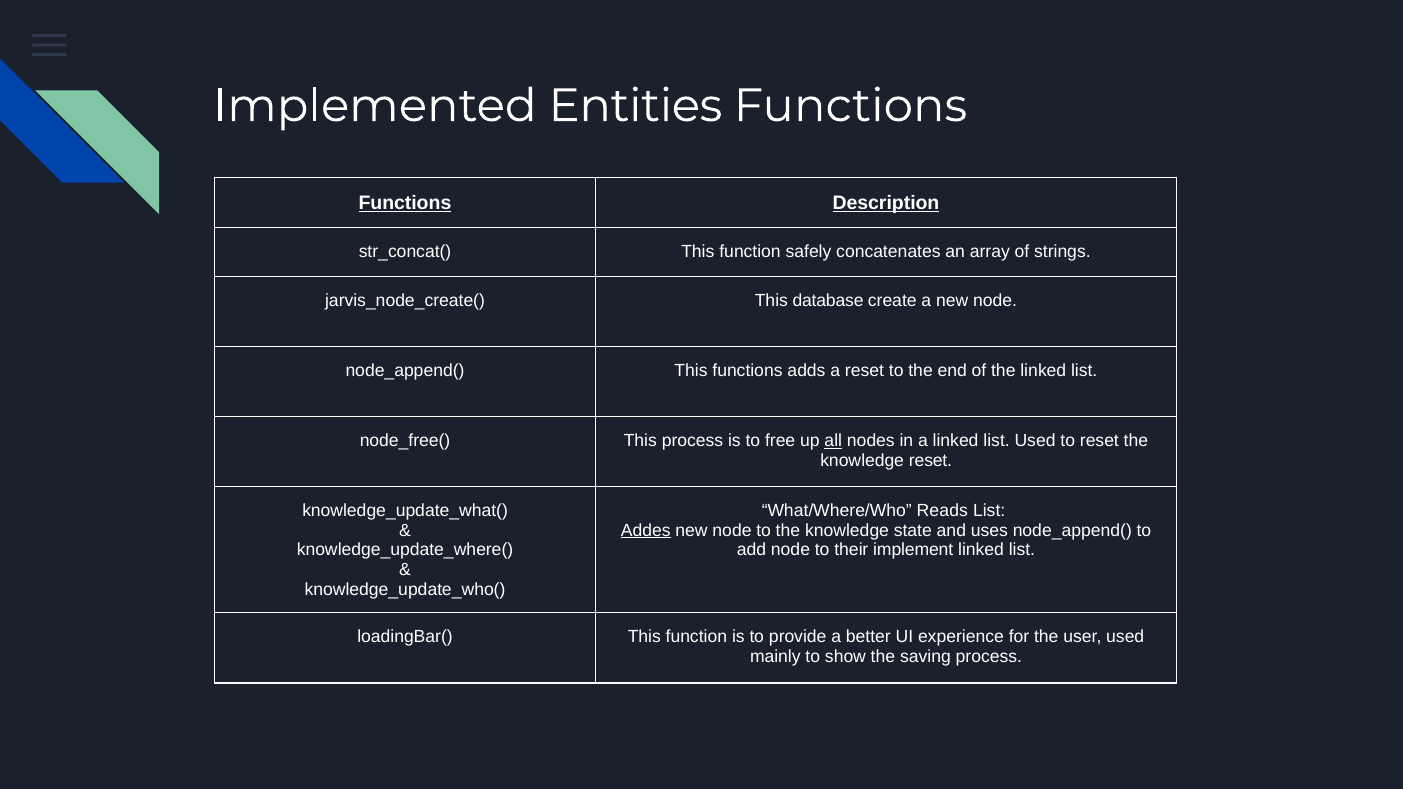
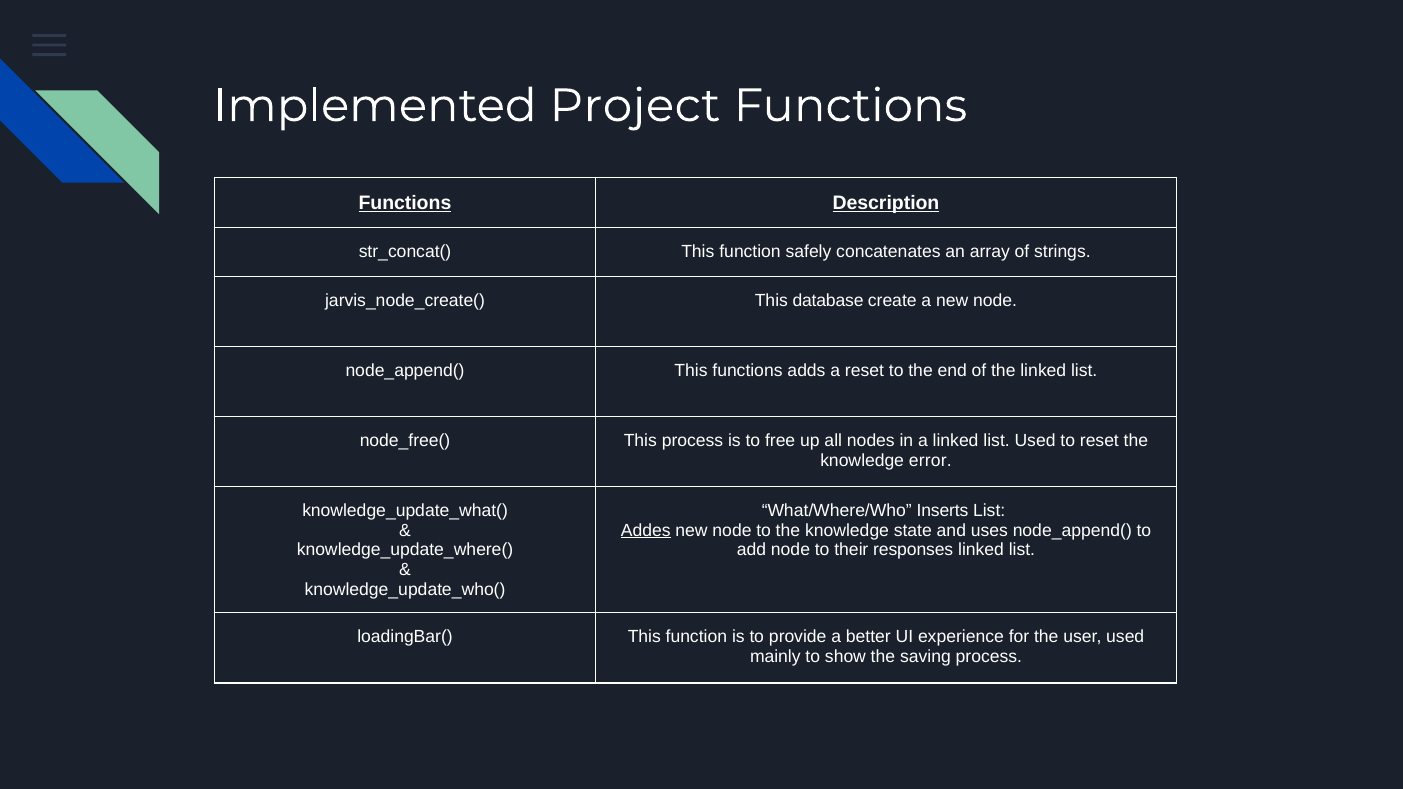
Entities: Entities -> Project
all underline: present -> none
knowledge reset: reset -> error
Reads: Reads -> Inserts
implement: implement -> responses
